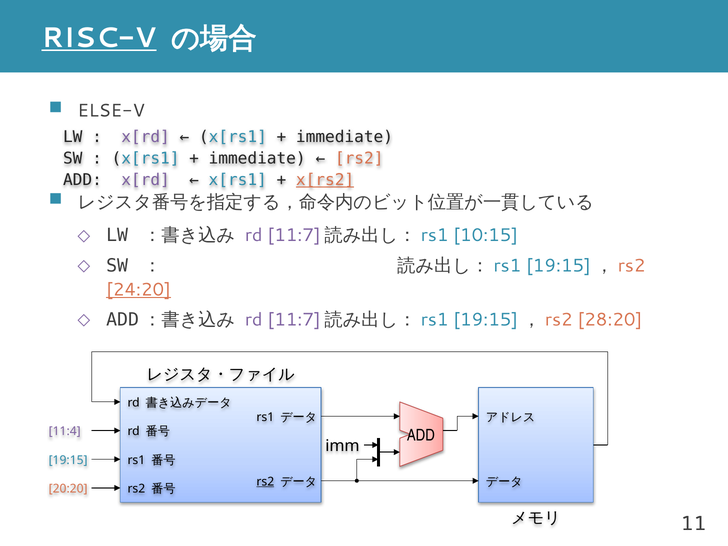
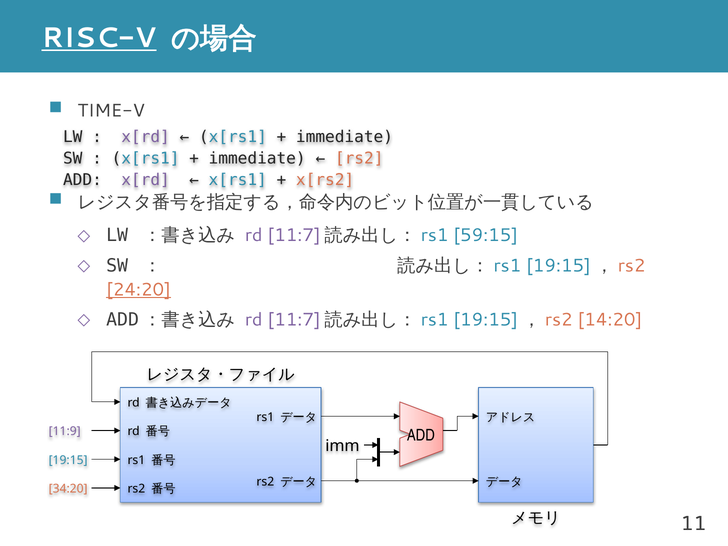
ELSE-V: ELSE-V -> TIME-V
x[rs2 underline: present -> none
10:15: 10:15 -> 59:15
28:20: 28:20 -> 14:20
11:4: 11:4 -> 11:9
rs2 at (265, 482) underline: present -> none
20:20: 20:20 -> 34:20
